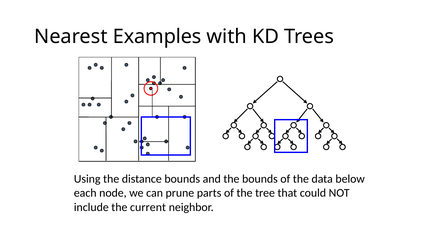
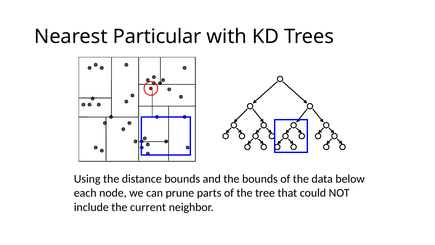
Examples: Examples -> Particular
